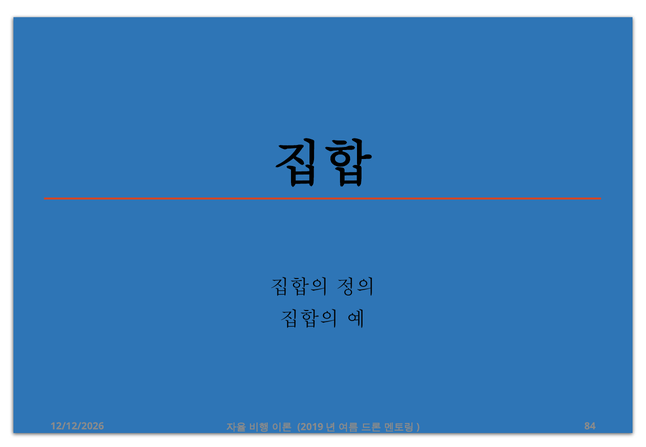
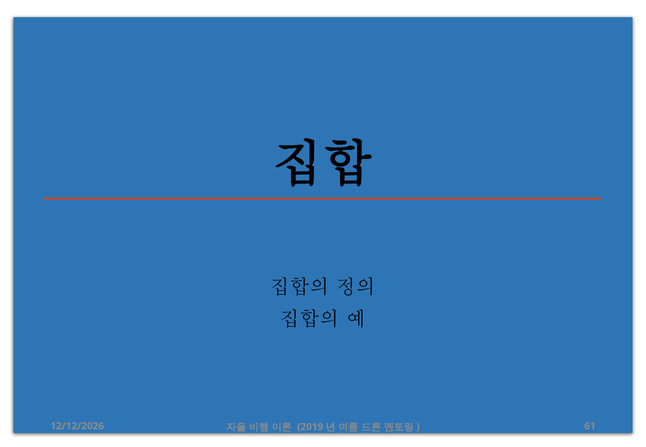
84: 84 -> 61
